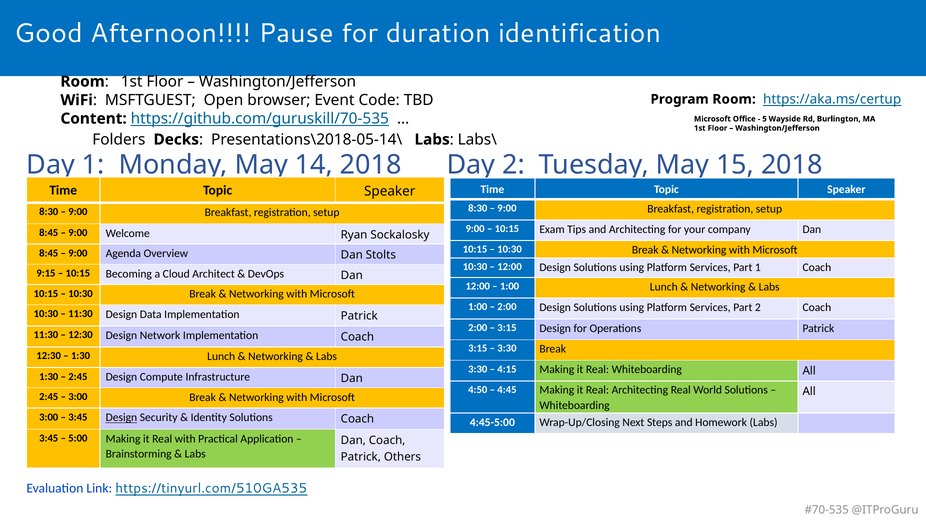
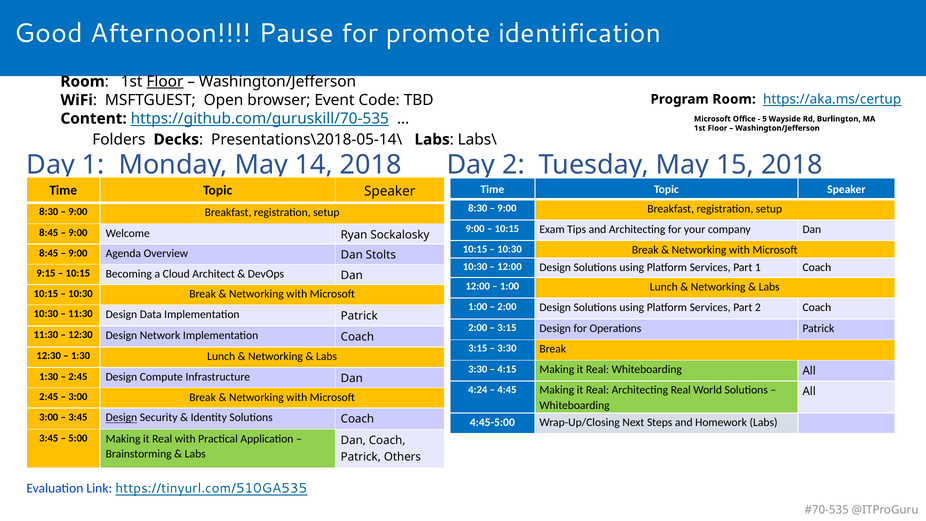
duration: duration -> promote
Floor at (165, 82) underline: none -> present
4:50: 4:50 -> 4:24
